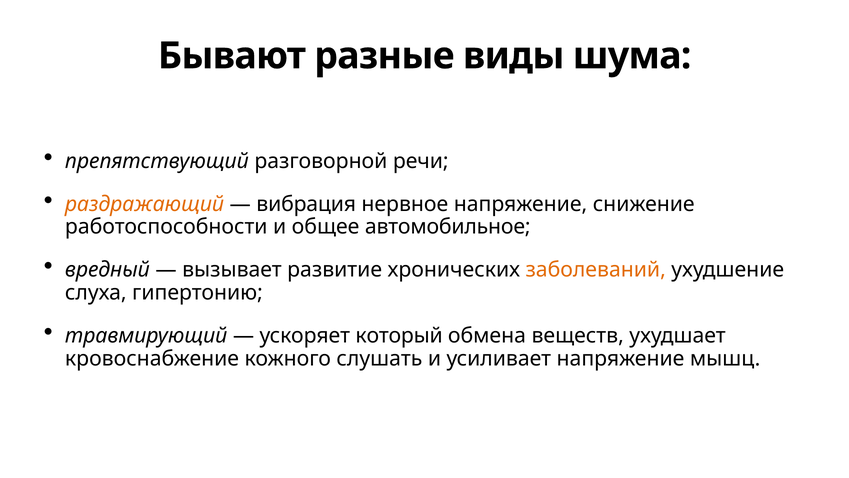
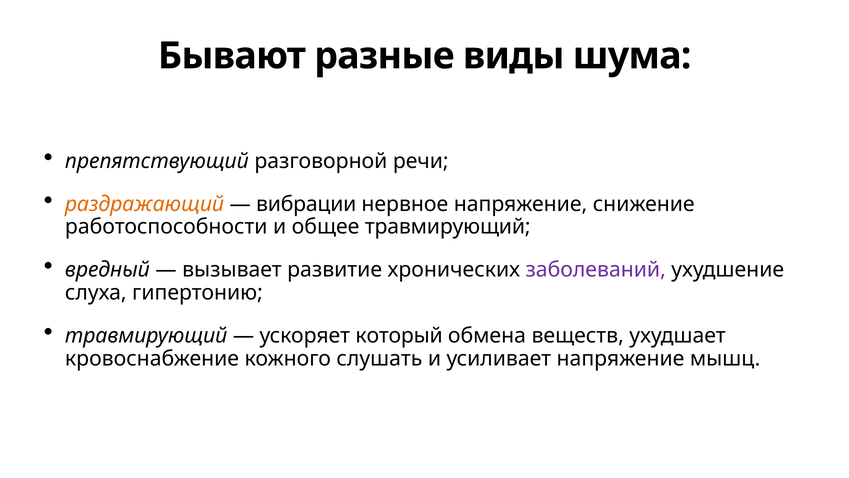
вибрация: вибрация -> вибрации
общее автомобильное: автомобильное -> травмирующий
заболеваний colour: orange -> purple
